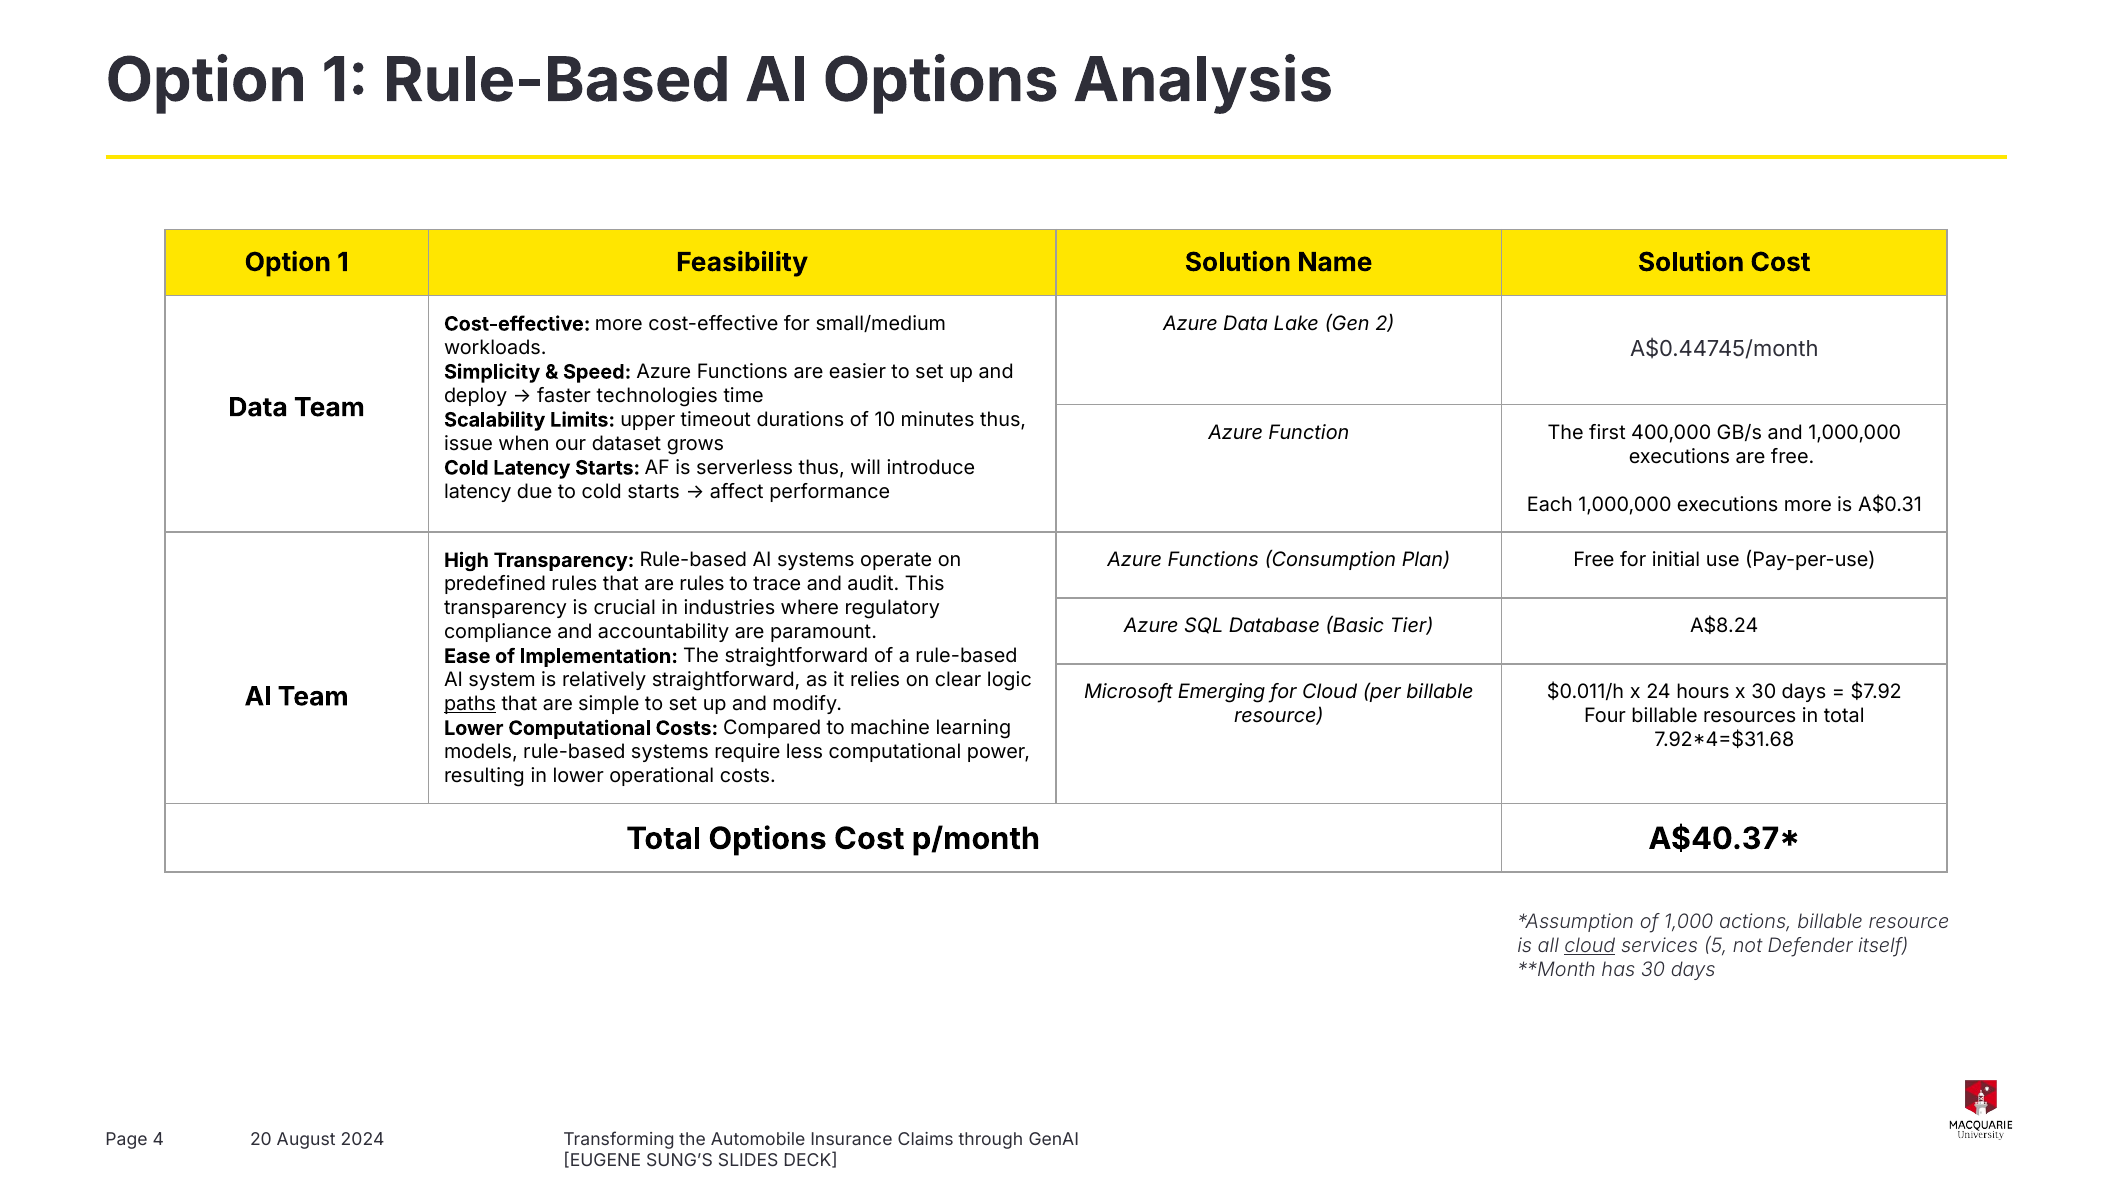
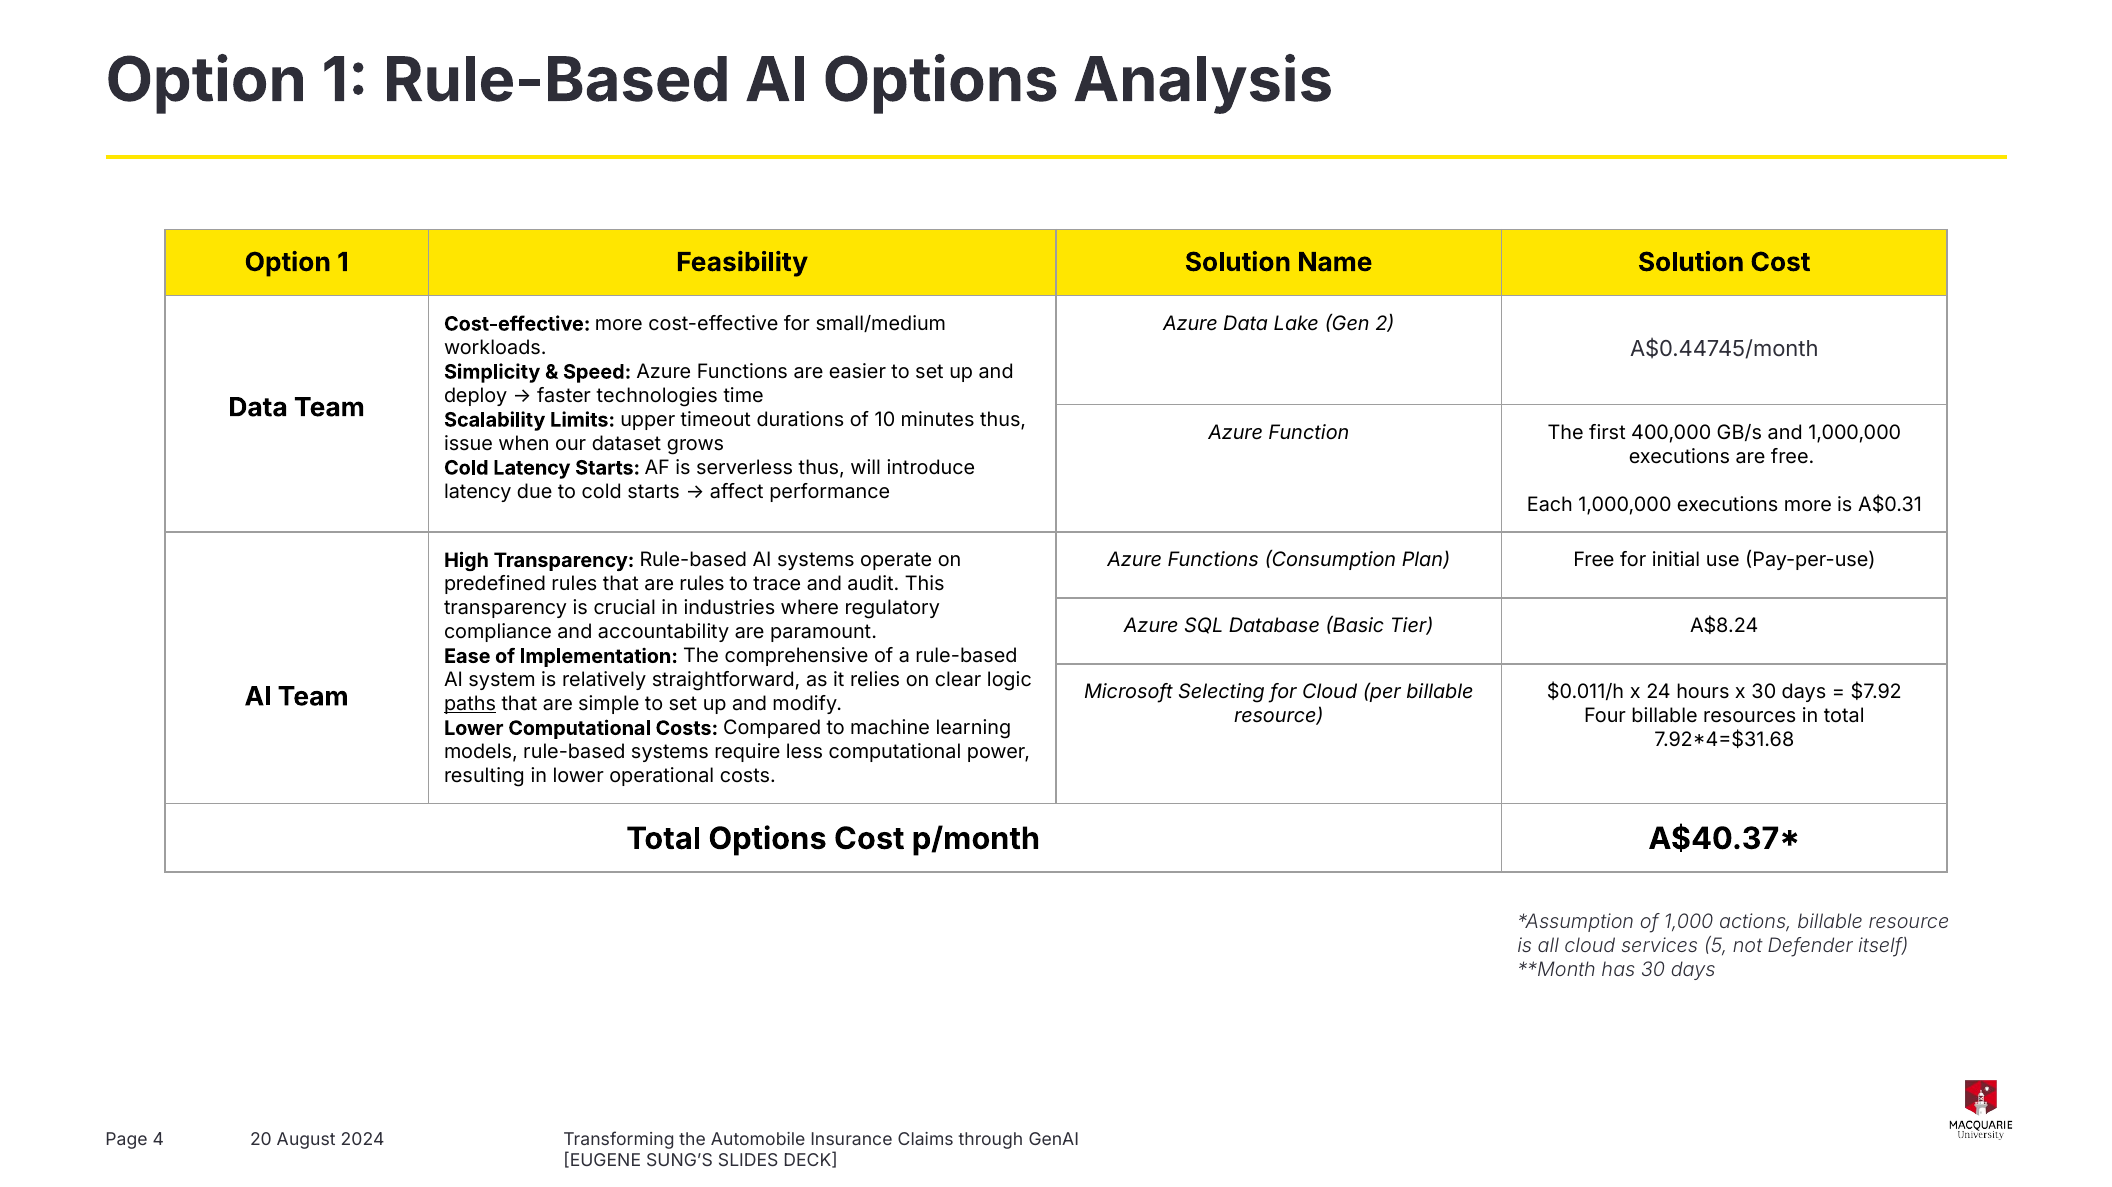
The straightforward: straightforward -> comprehensive
Emerging: Emerging -> Selecting
cloud at (1590, 946) underline: present -> none
